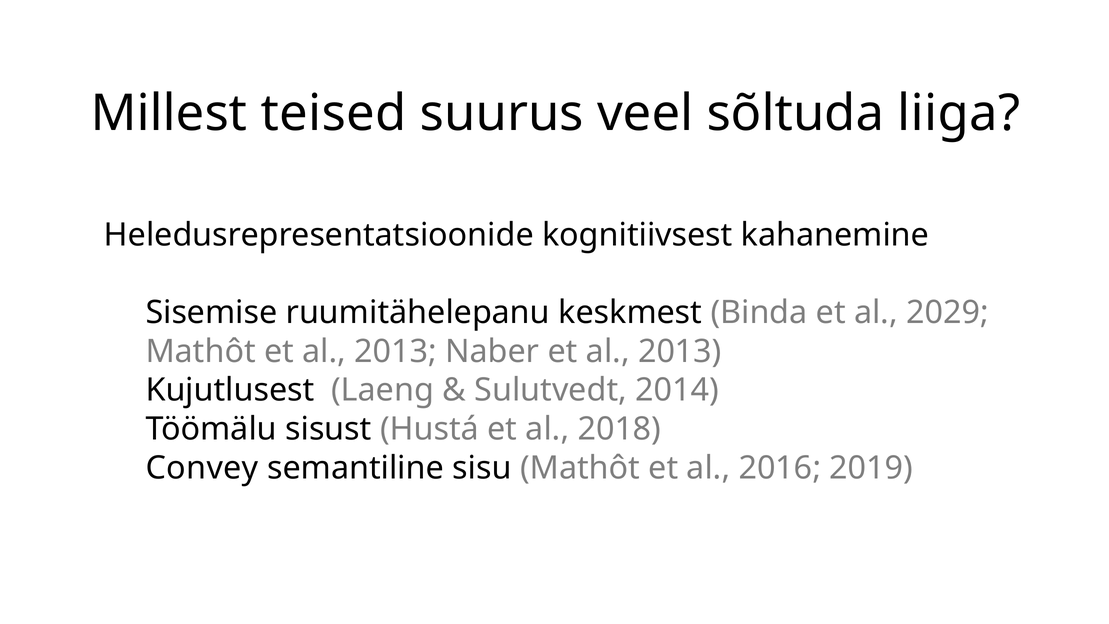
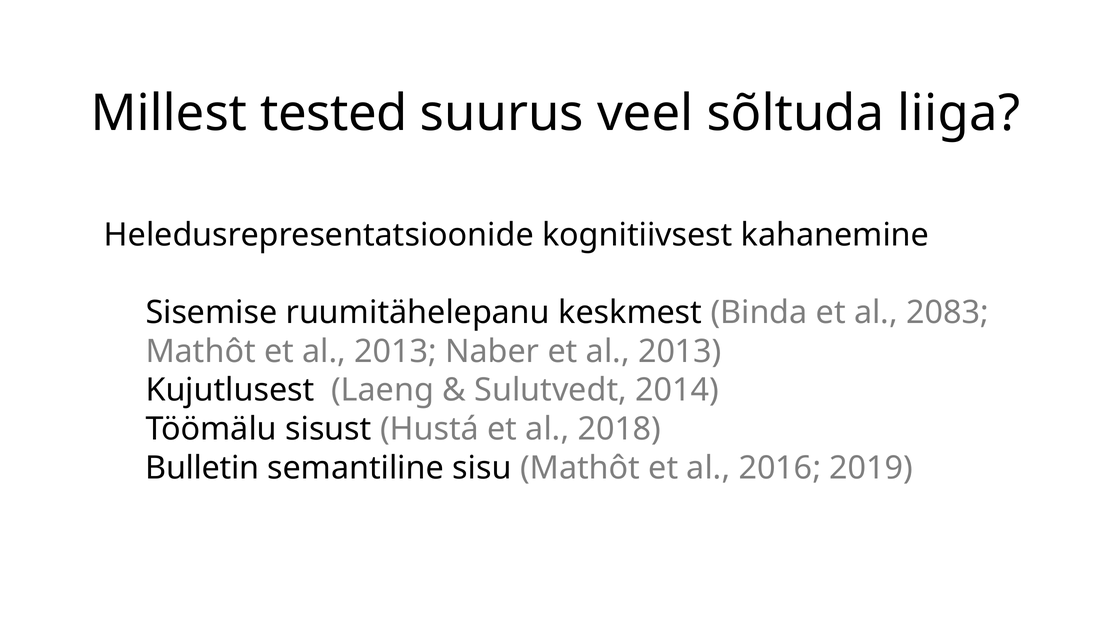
teised: teised -> tested
2029: 2029 -> 2083
Convey: Convey -> Bulletin
